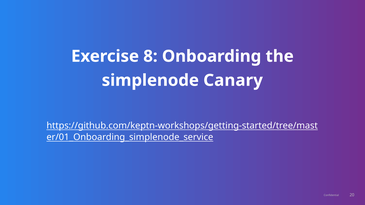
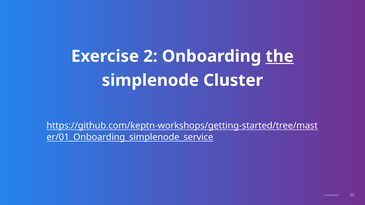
8: 8 -> 2
the underline: none -> present
Canary: Canary -> Cluster
